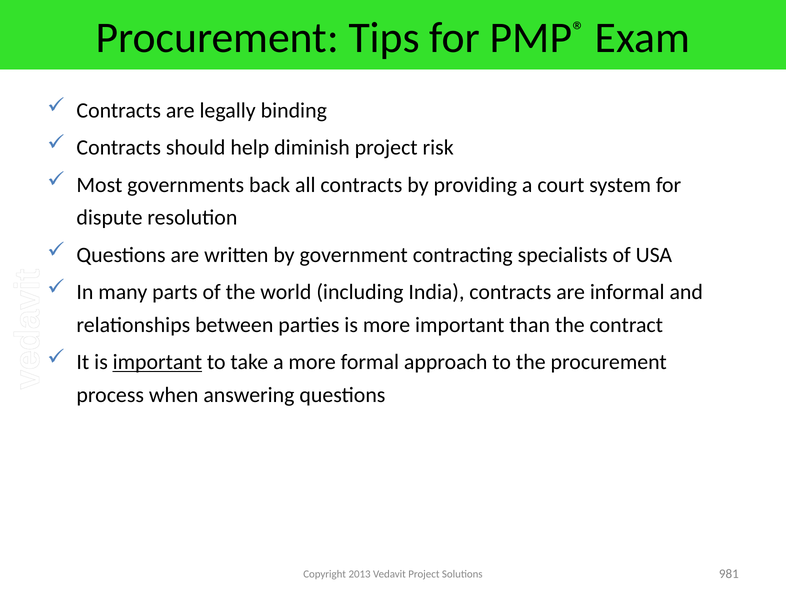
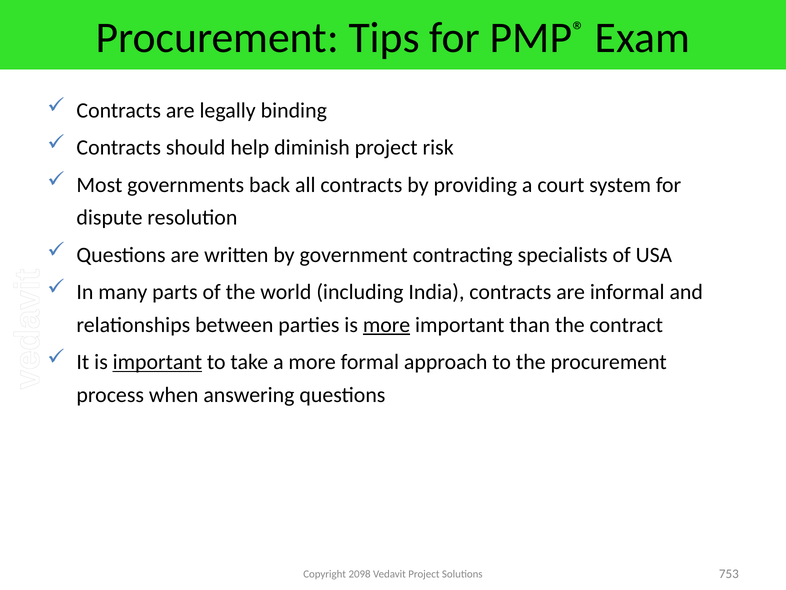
more at (387, 325) underline: none -> present
2013: 2013 -> 2098
981: 981 -> 753
